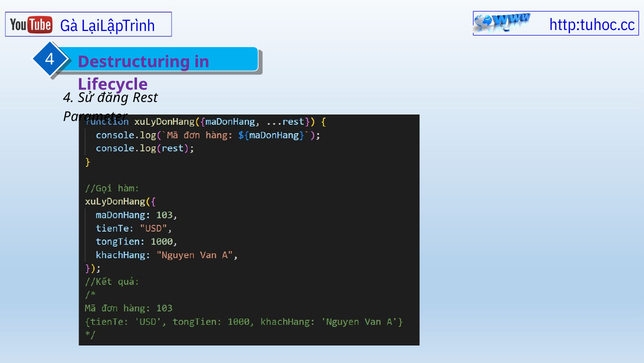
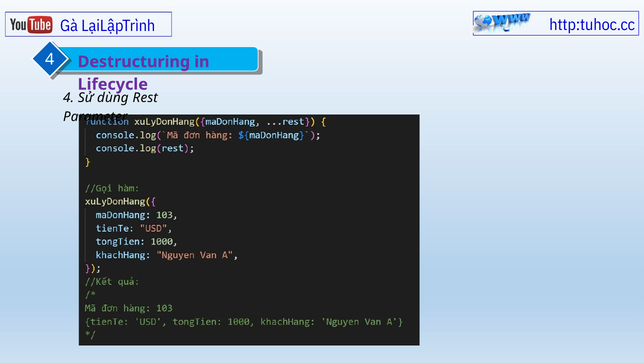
đăng: đăng -> dùng
